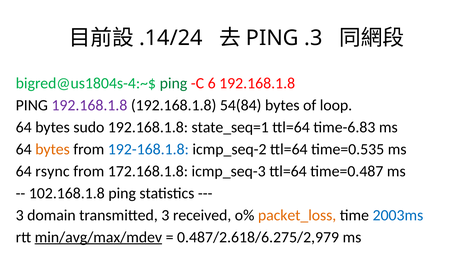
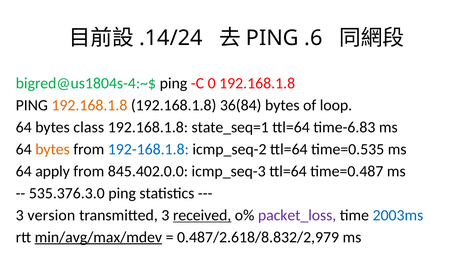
.3: .3 -> .6
ping at (174, 83) colour: green -> black
6: 6 -> 0
192.168.1.8 at (89, 105) colour: purple -> orange
54(84: 54(84 -> 36(84
sudo: sudo -> class
rsync: rsync -> apply
172.168.1.8: 172.168.1.8 -> 845.402.0.0
102.168.1.8: 102.168.1.8 -> 535.376.3.0
domain: domain -> version
received underline: none -> present
packet_loss colour: orange -> purple
0.487/2.618/6.275/2,979: 0.487/2.618/6.275/2,979 -> 0.487/2.618/8.832/2,979
